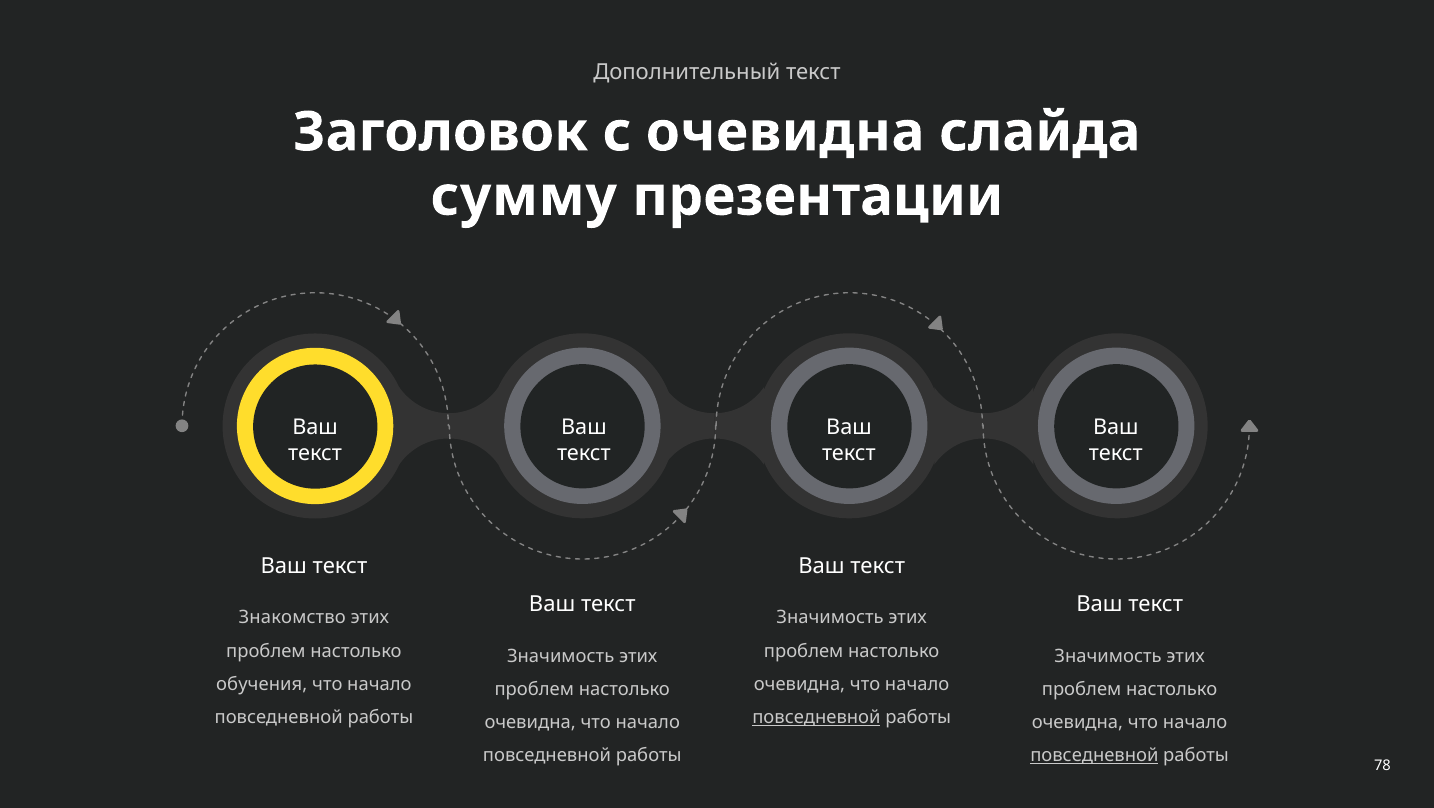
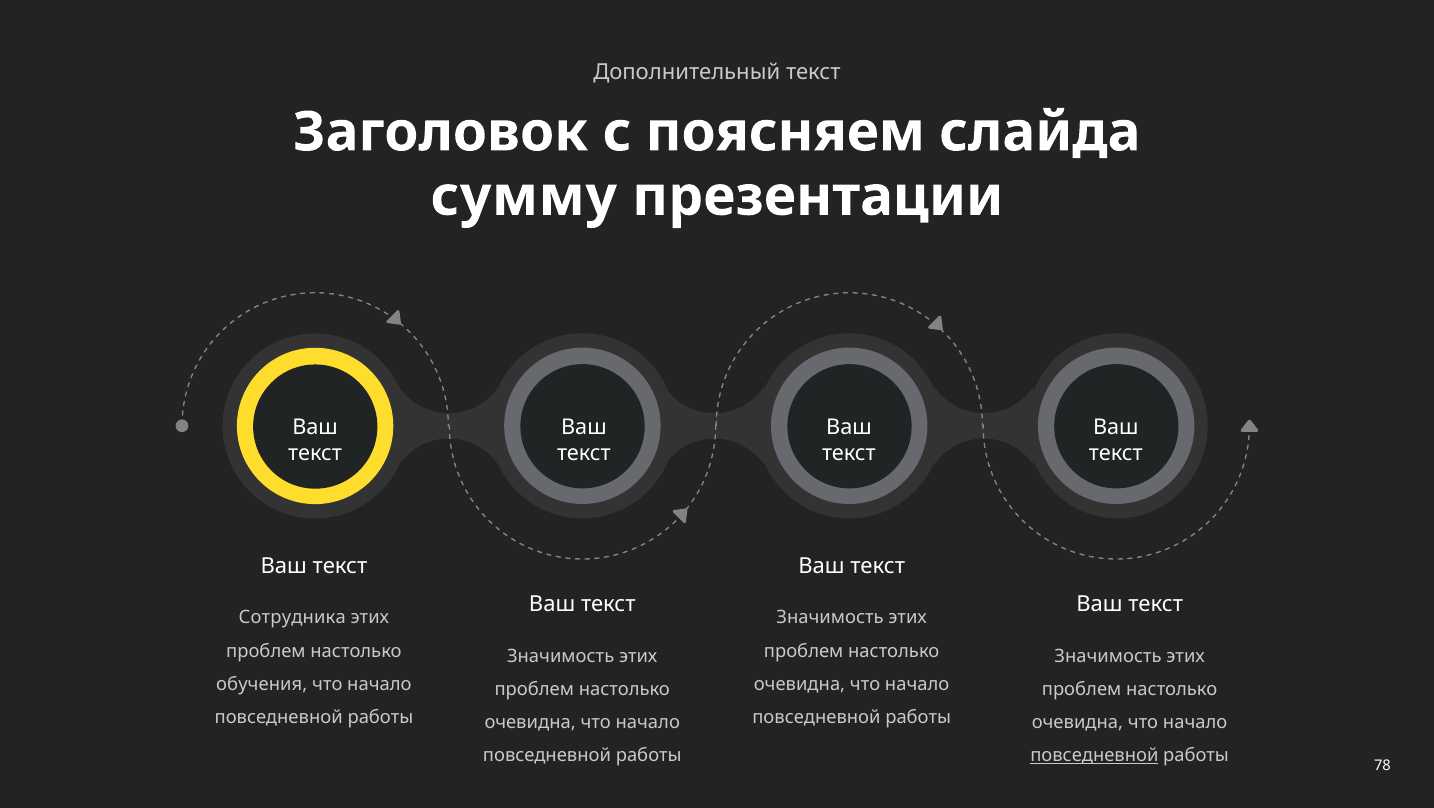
с очевидна: очевидна -> поясняем
Знакомство: Знакомство -> Сотрудника
повседневной at (816, 717) underline: present -> none
